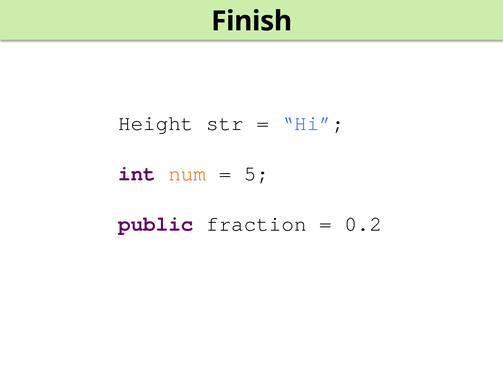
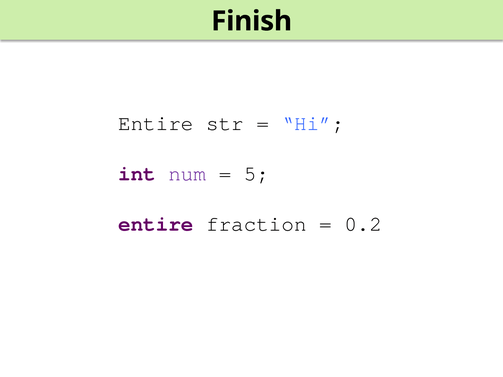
Height at (156, 123): Height -> Entire
num colour: orange -> purple
public at (156, 224): public -> entire
